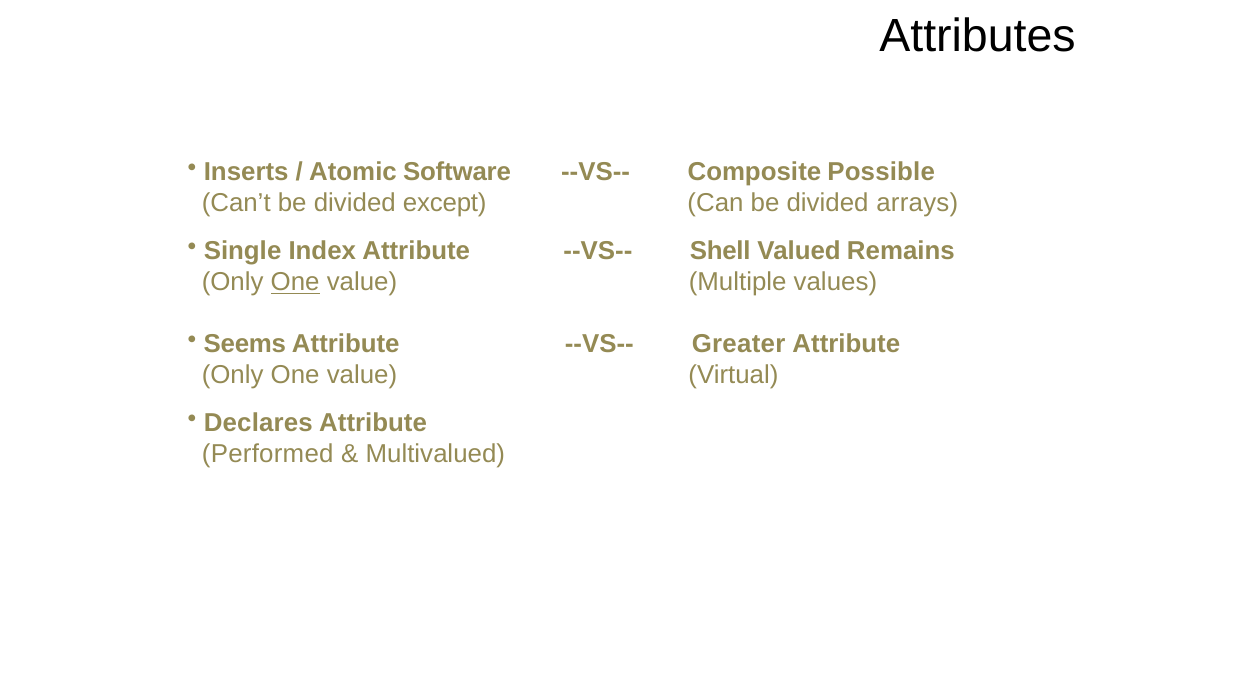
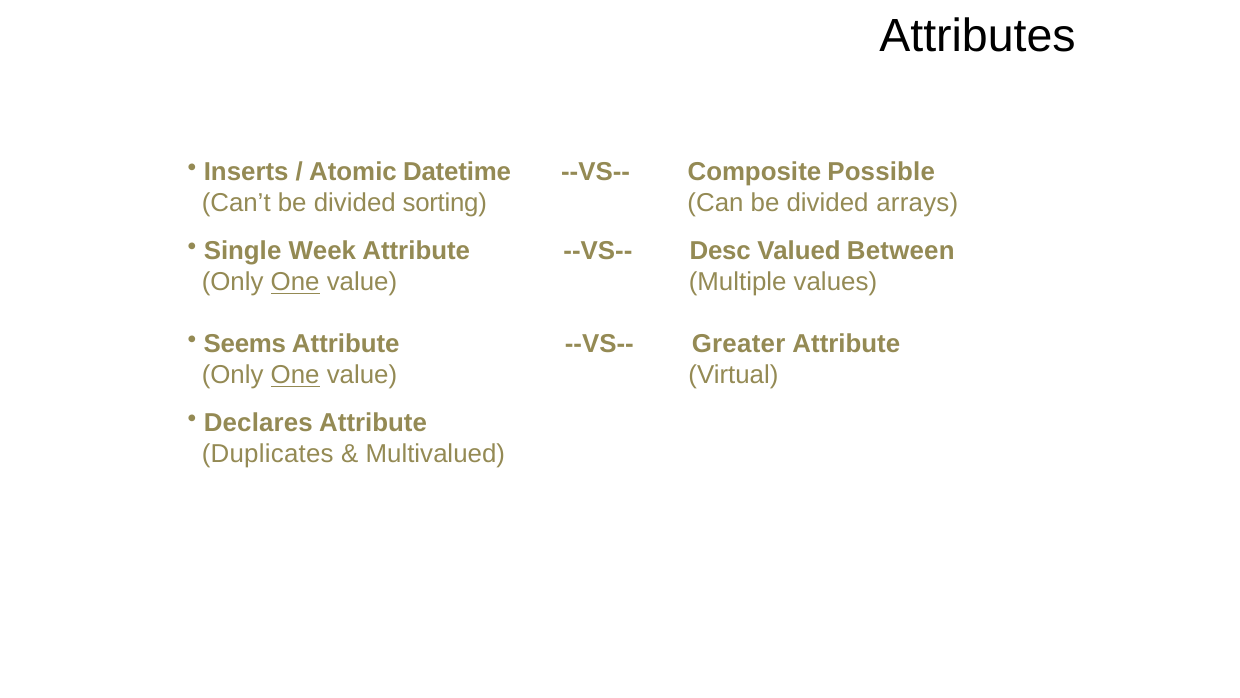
Software: Software -> Datetime
except: except -> sorting
Index: Index -> Week
Shell: Shell -> Desc
Remains: Remains -> Between
One at (295, 375) underline: none -> present
Performed: Performed -> Duplicates
